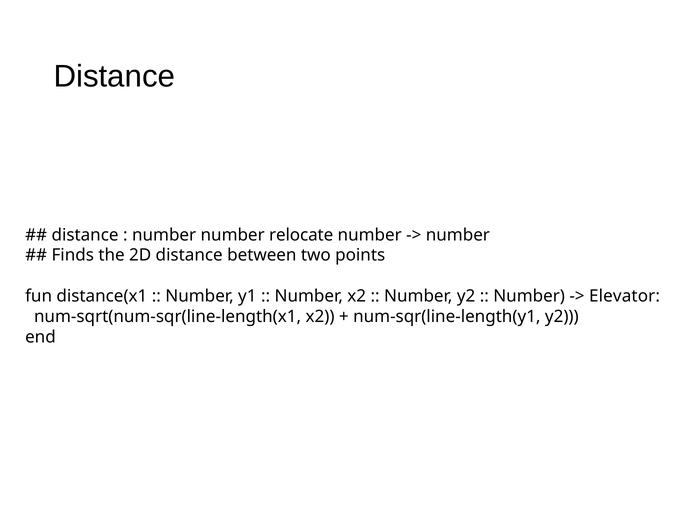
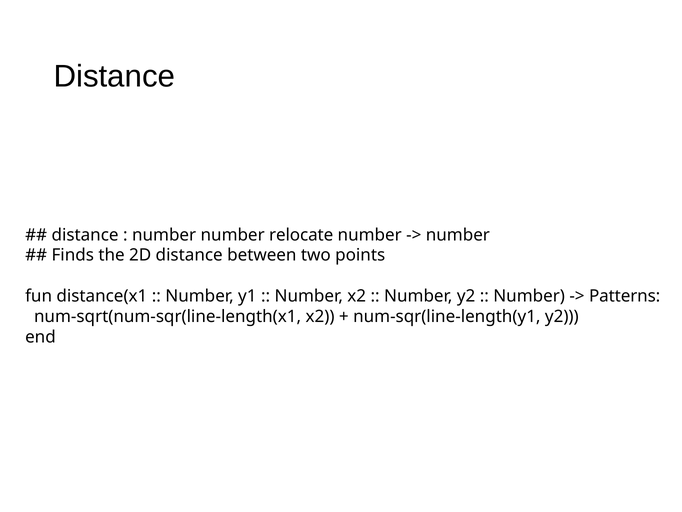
Elevator: Elevator -> Patterns
